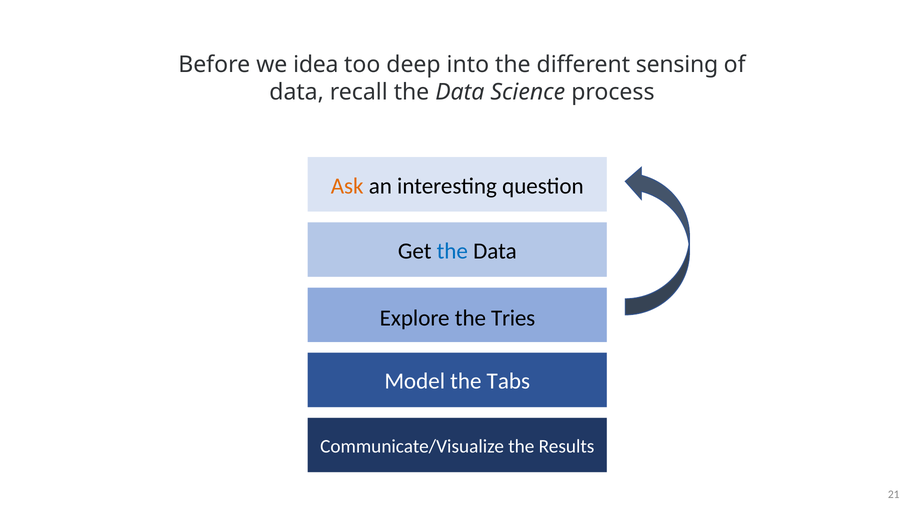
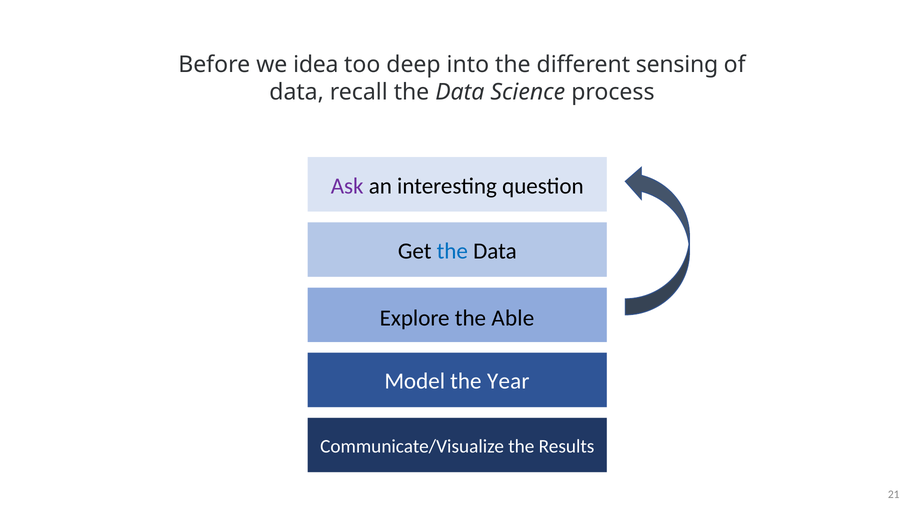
Ask colour: orange -> purple
Tries: Tries -> Able
Tabs: Tabs -> Year
